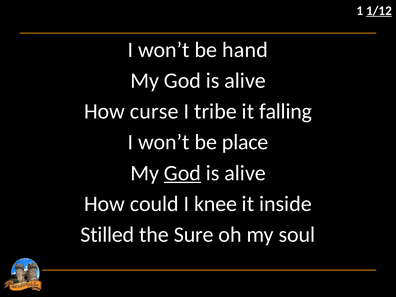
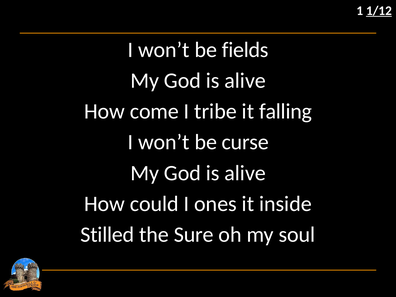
hand: hand -> fields
curse: curse -> come
place: place -> curse
God at (182, 173) underline: present -> none
knee: knee -> ones
